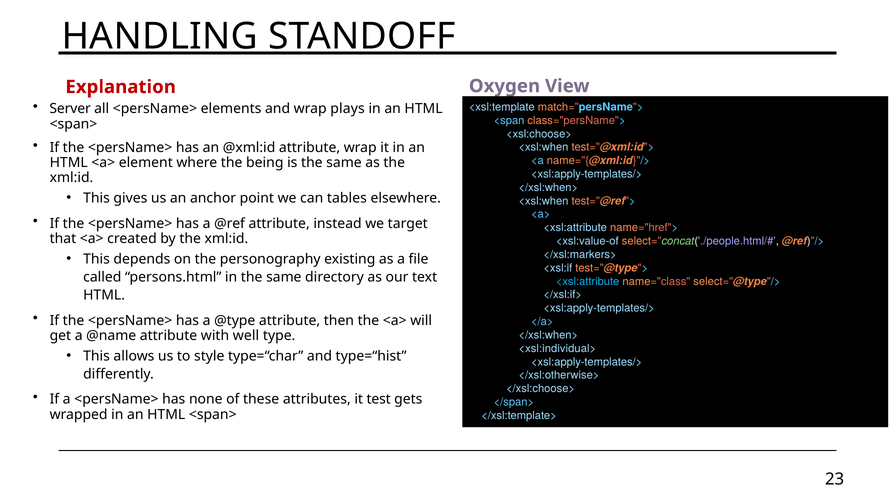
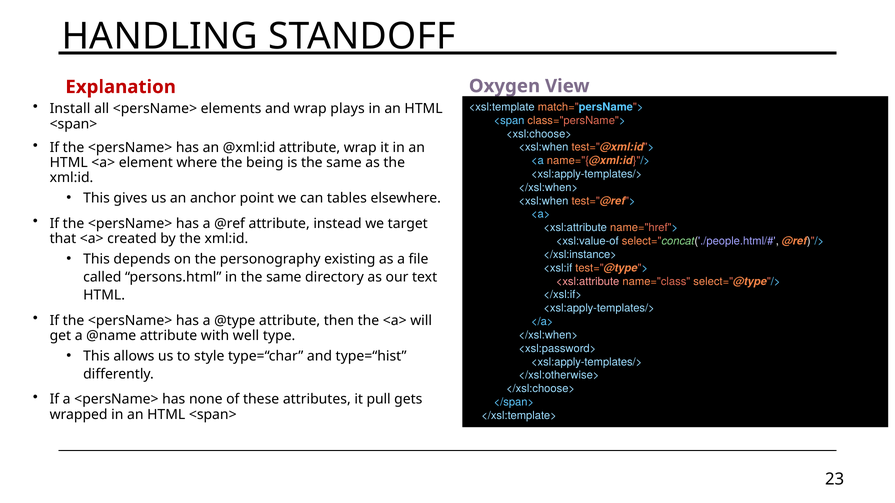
Server: Server -> Install
</xsl:markers>: </xsl:markers> -> </xsl:instance>
<xsl:attribute at (588, 282) colour: light blue -> pink
<xsl:individual>: <xsl:individual> -> <xsl:password>
test: test -> pull
